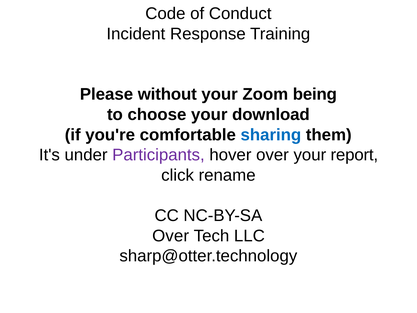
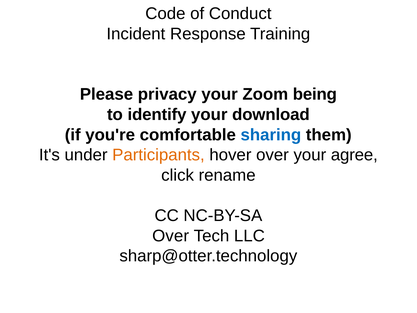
without: without -> privacy
choose: choose -> identify
Participants colour: purple -> orange
report: report -> agree
